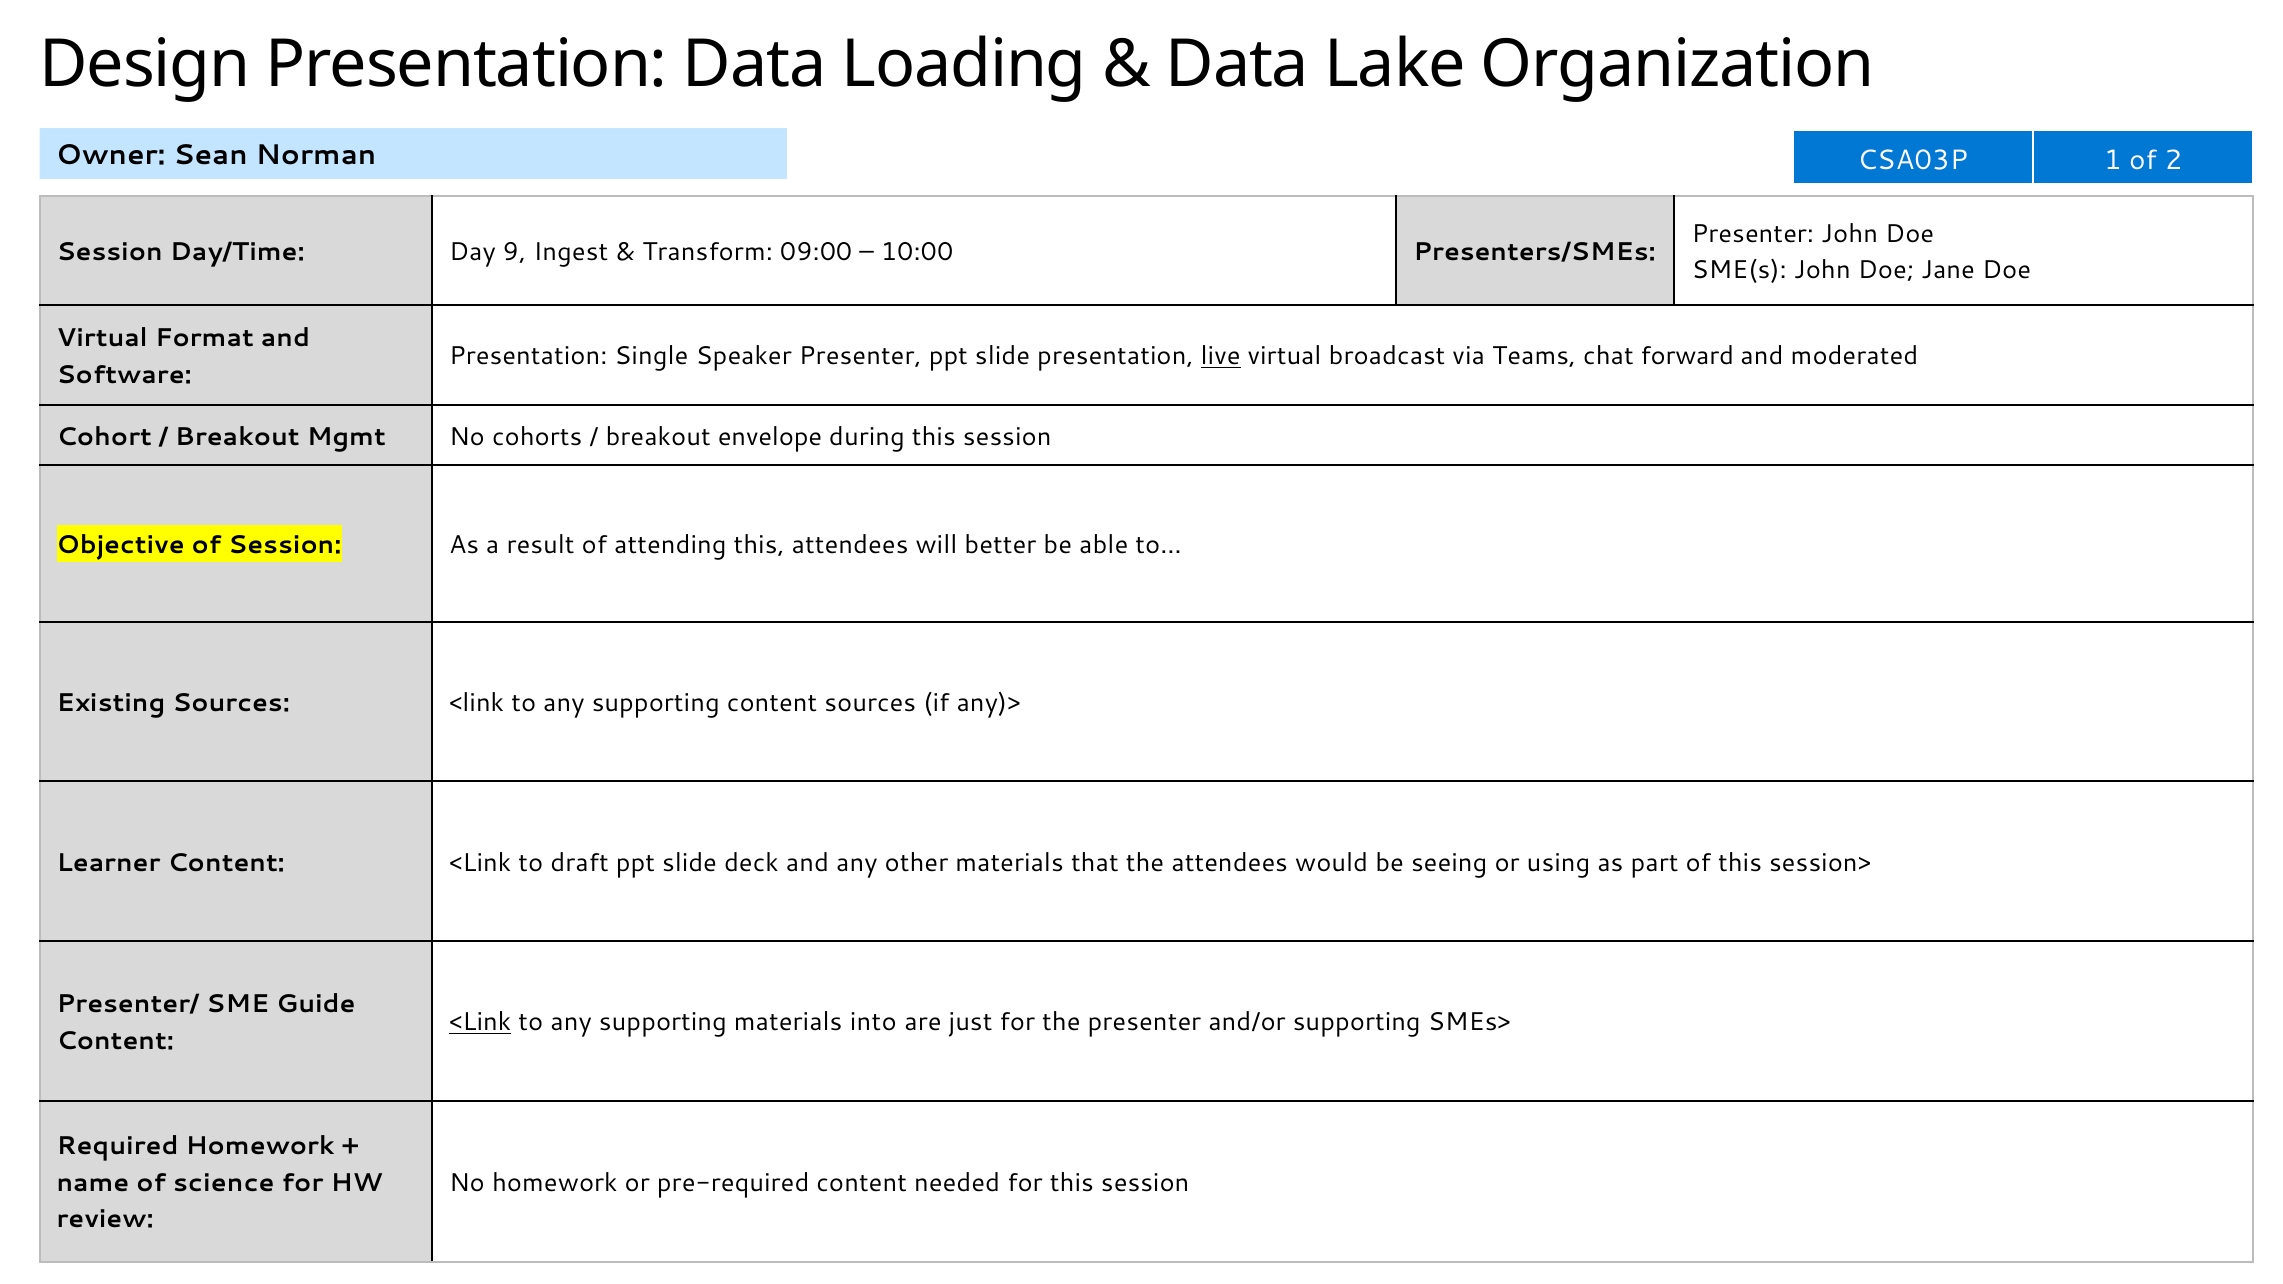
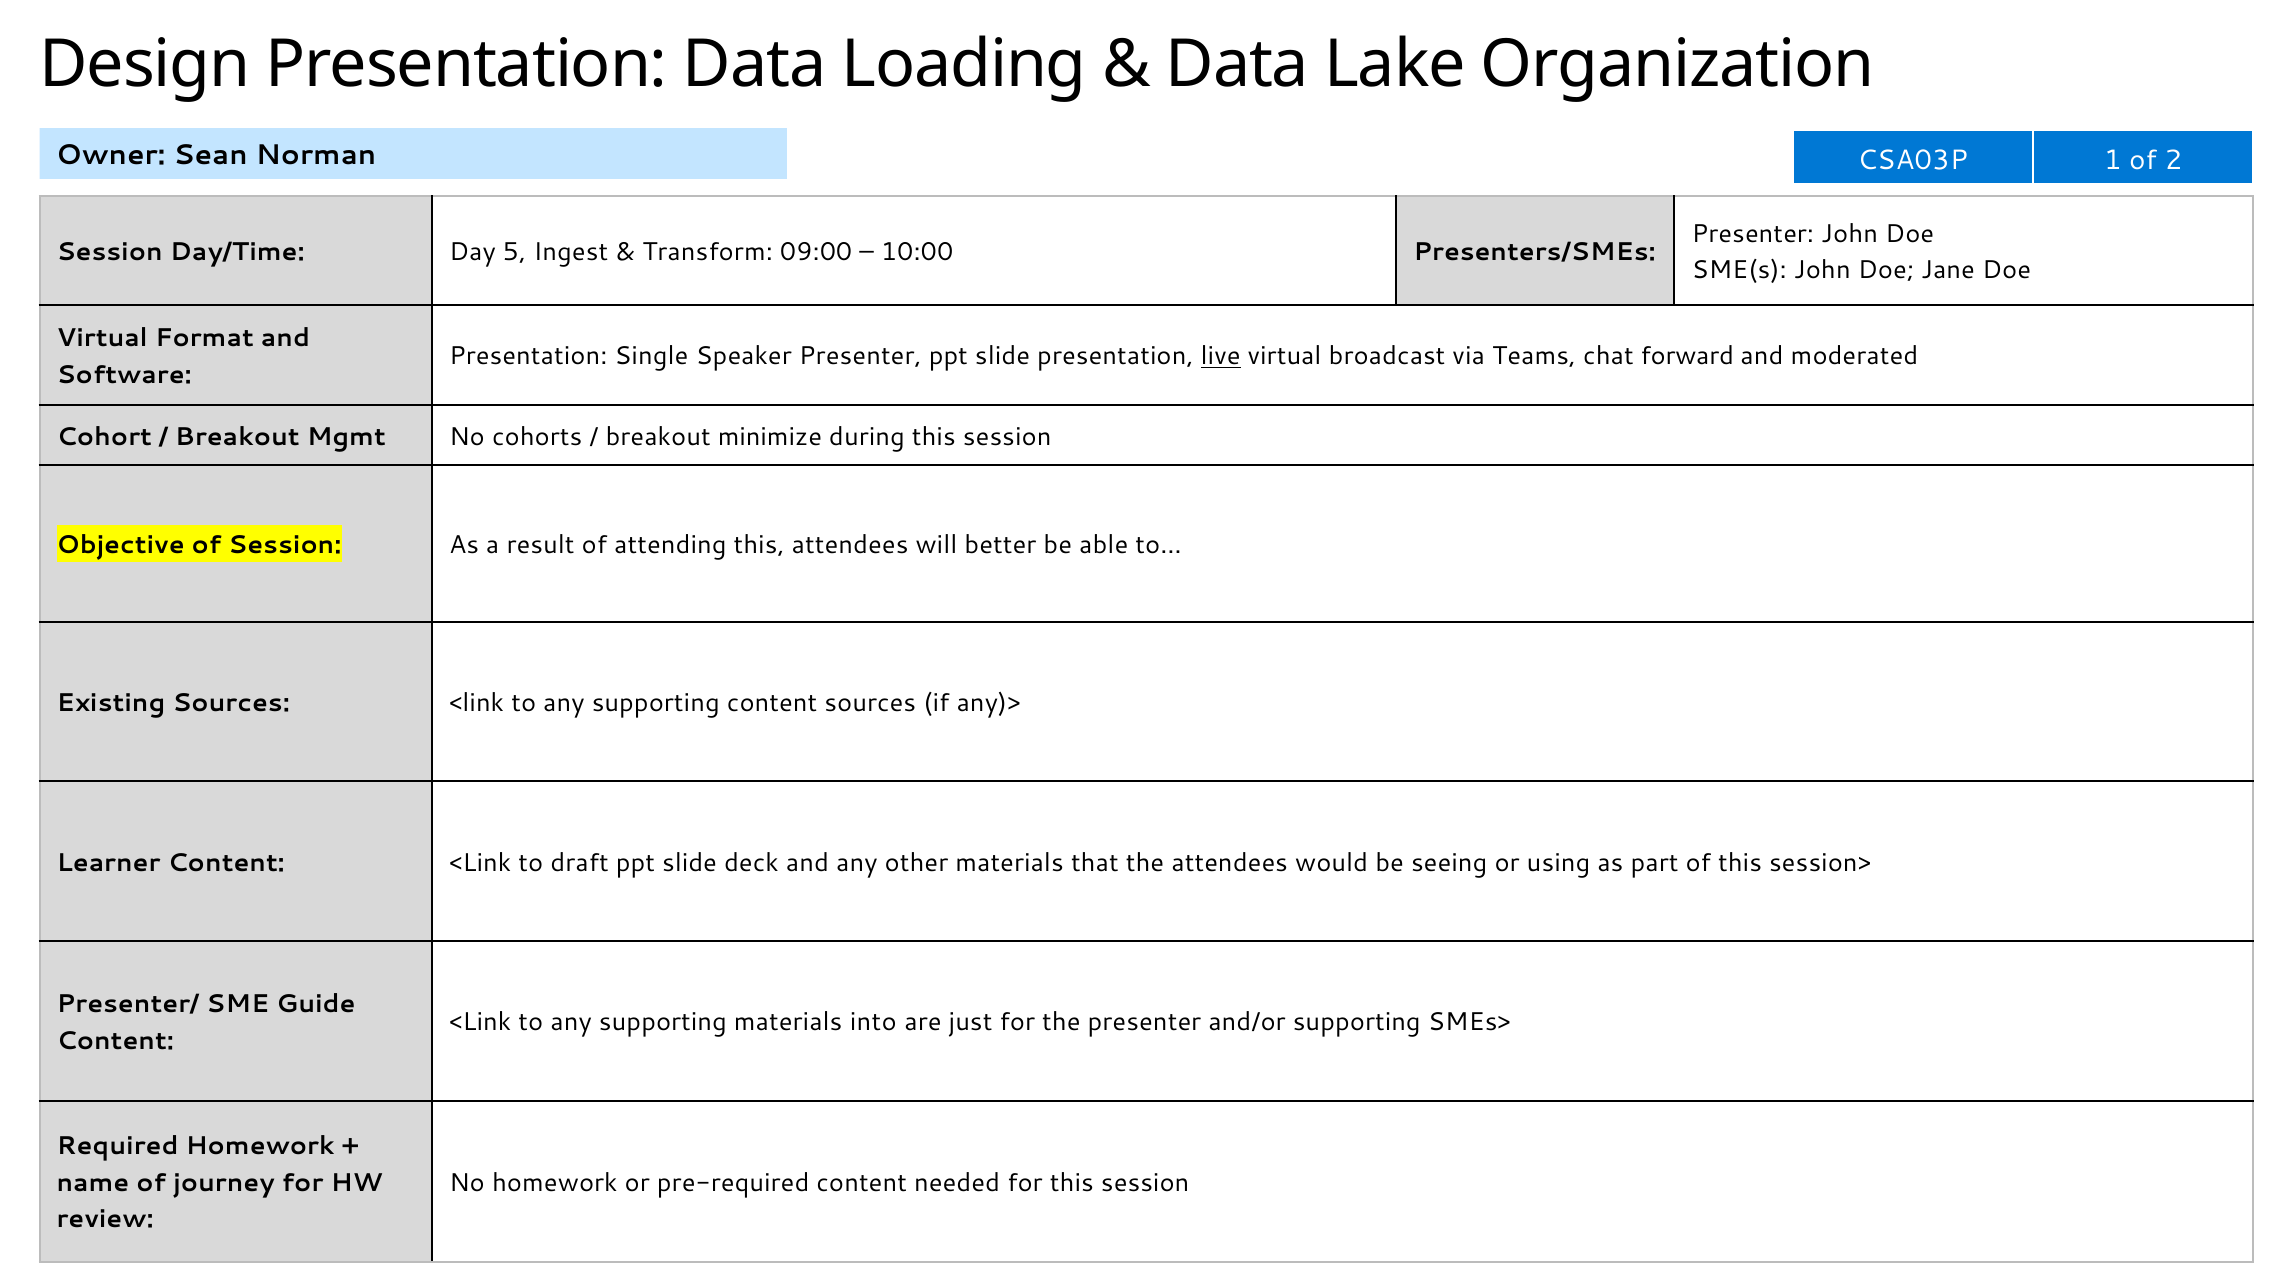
9: 9 -> 5
envelope: envelope -> minimize
<Link at (480, 1022) underline: present -> none
science: science -> journey
